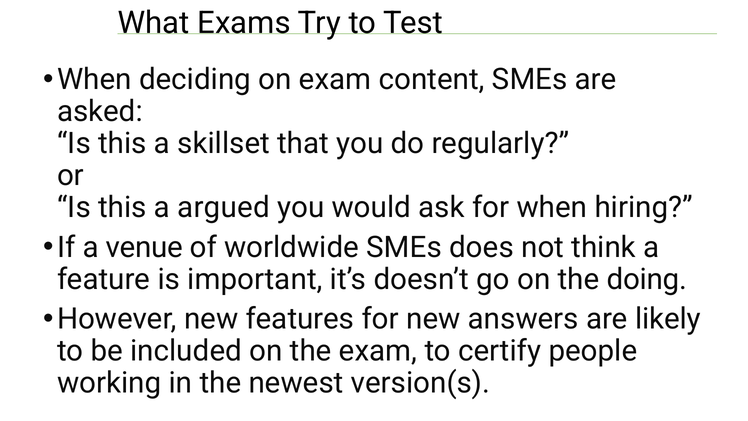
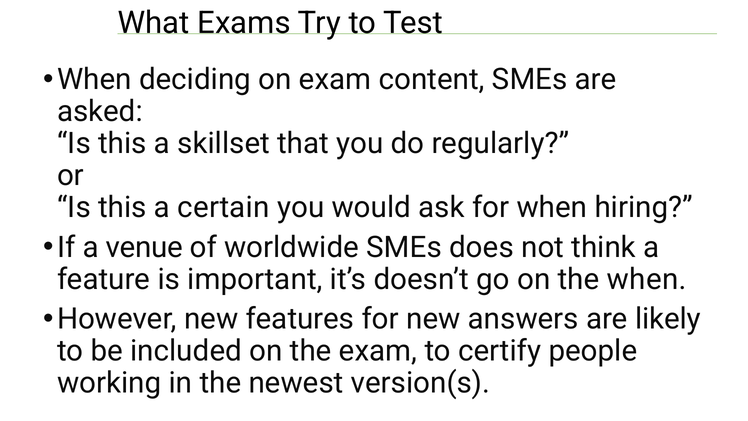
argued: argued -> certain
the doing: doing -> when
